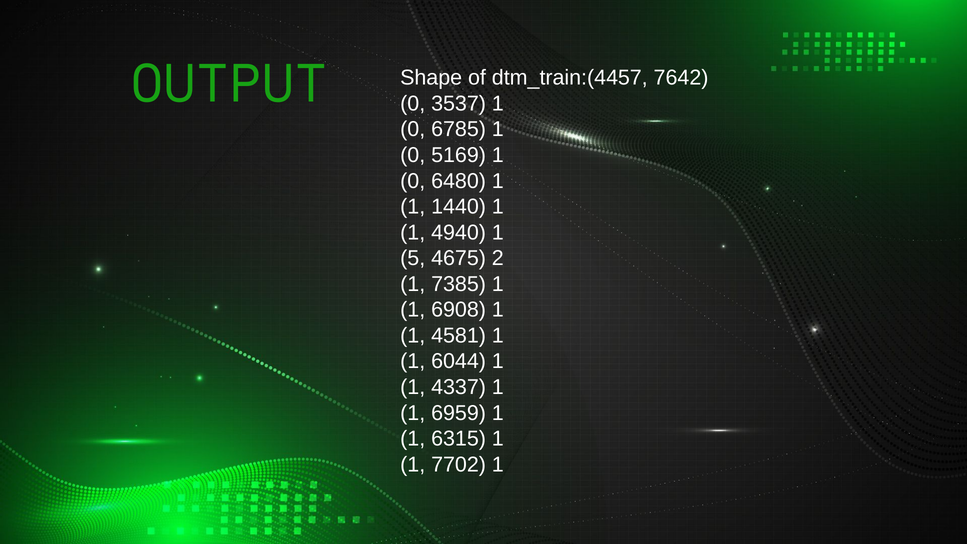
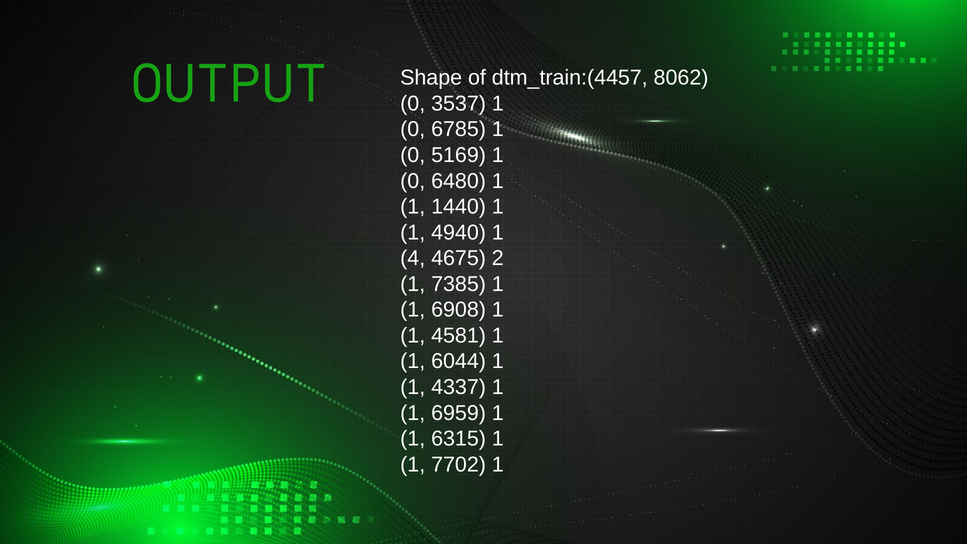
7642: 7642 -> 8062
5: 5 -> 4
